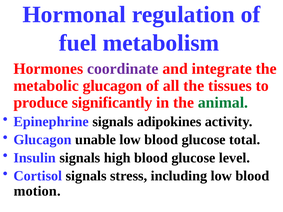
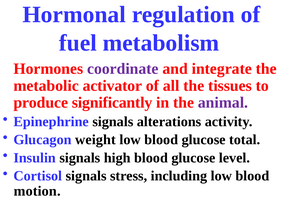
metabolic glucagon: glucagon -> activator
animal colour: green -> purple
adipokines: adipokines -> alterations
unable: unable -> weight
